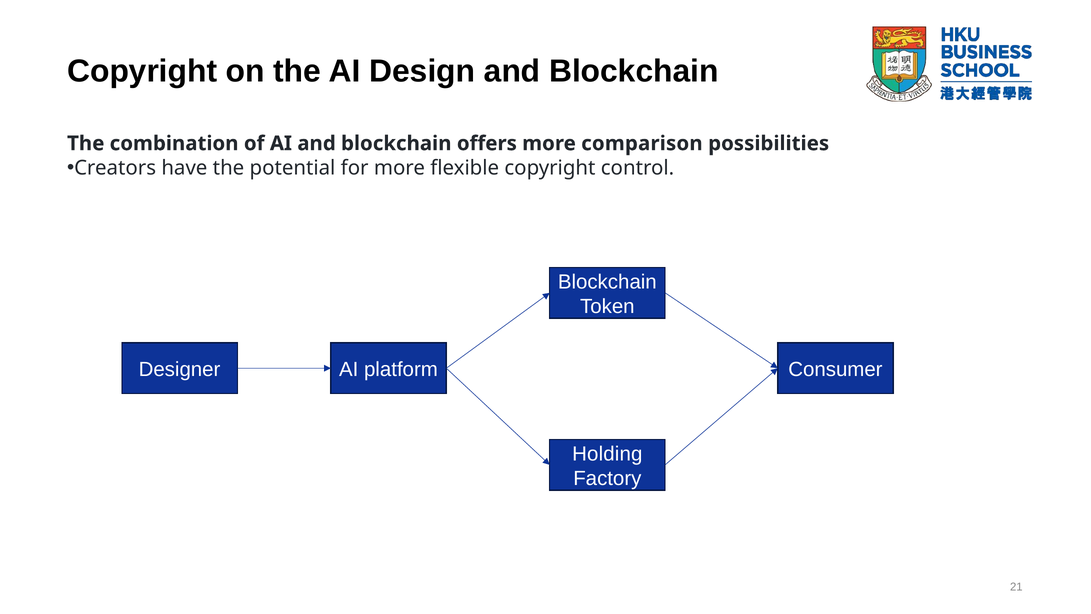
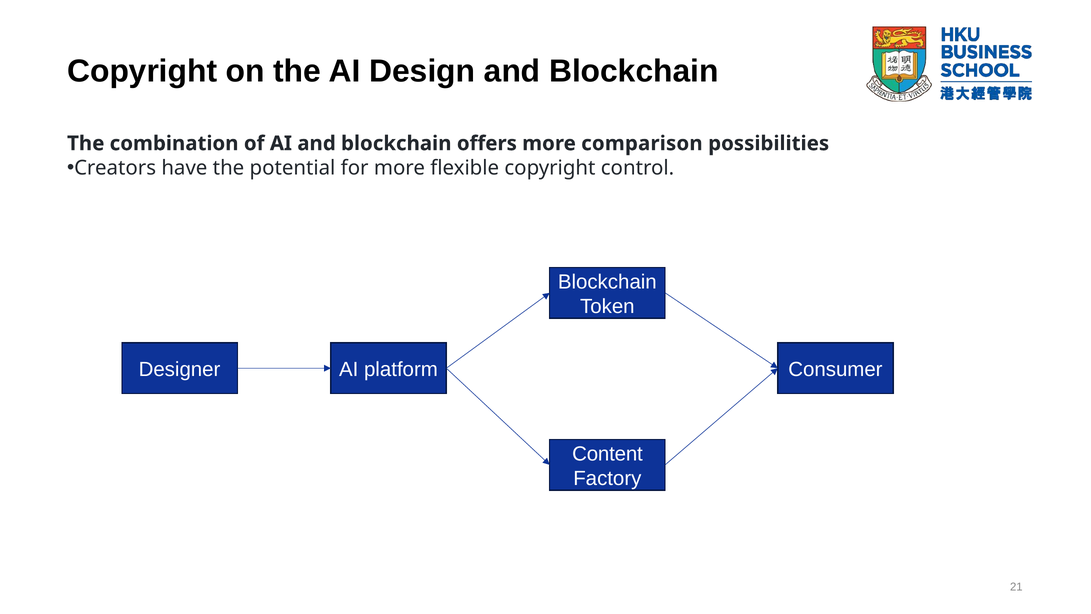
Holding: Holding -> Content
